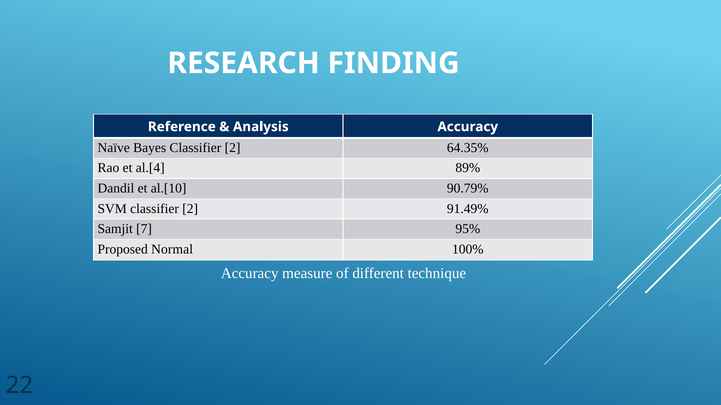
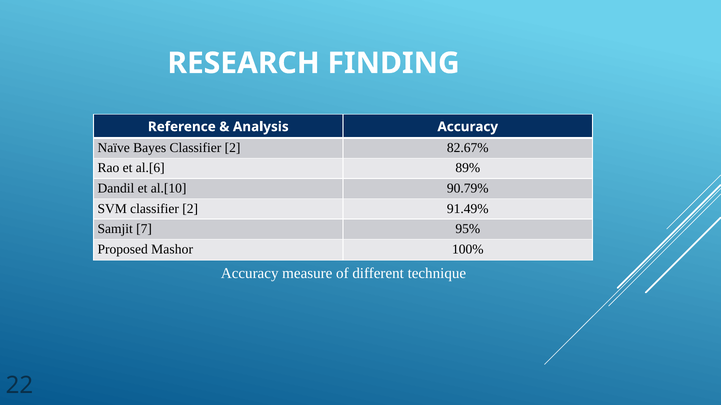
64.35%: 64.35% -> 82.67%
al.[4: al.[4 -> al.[6
Normal: Normal -> Mashor
